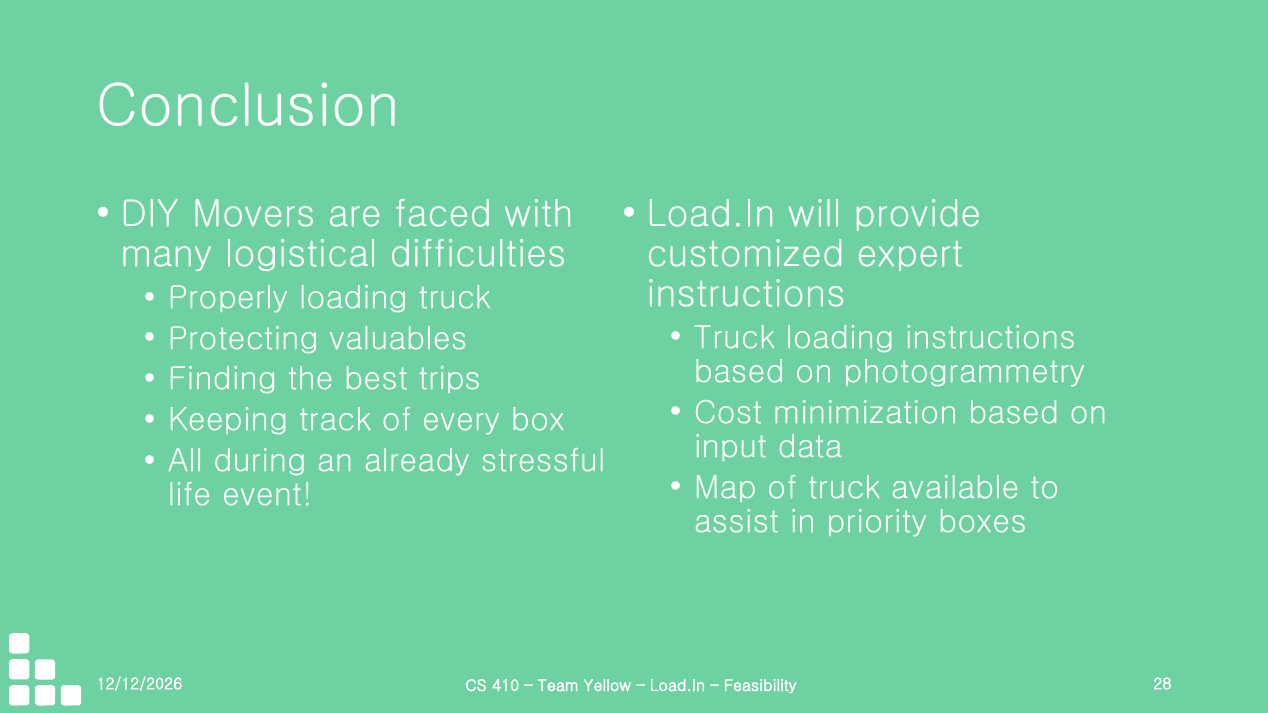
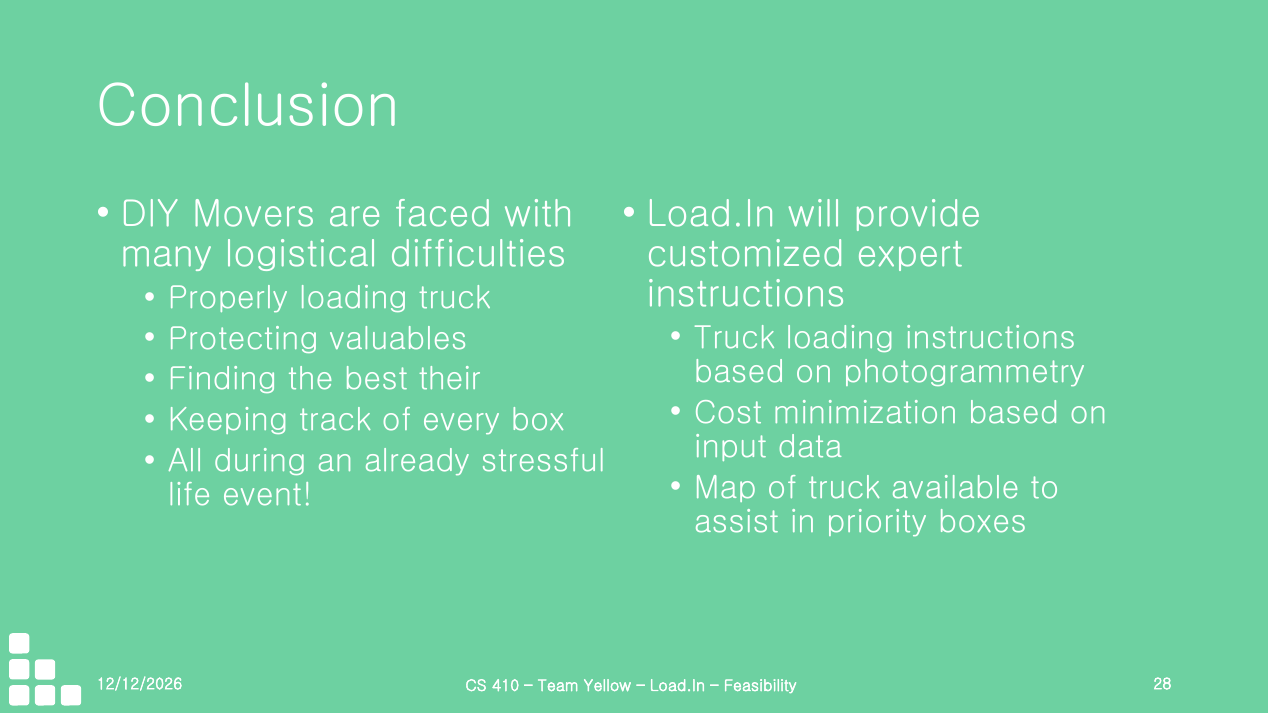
trips: trips -> their
